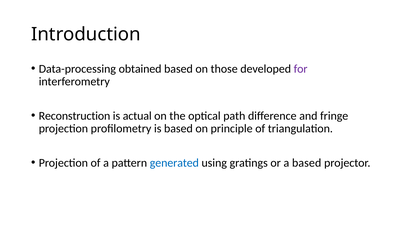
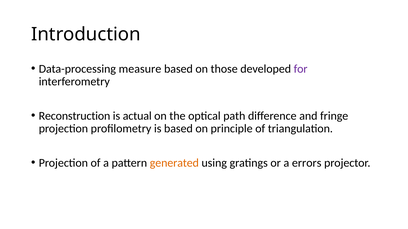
obtained: obtained -> measure
generated colour: blue -> orange
a based: based -> errors
